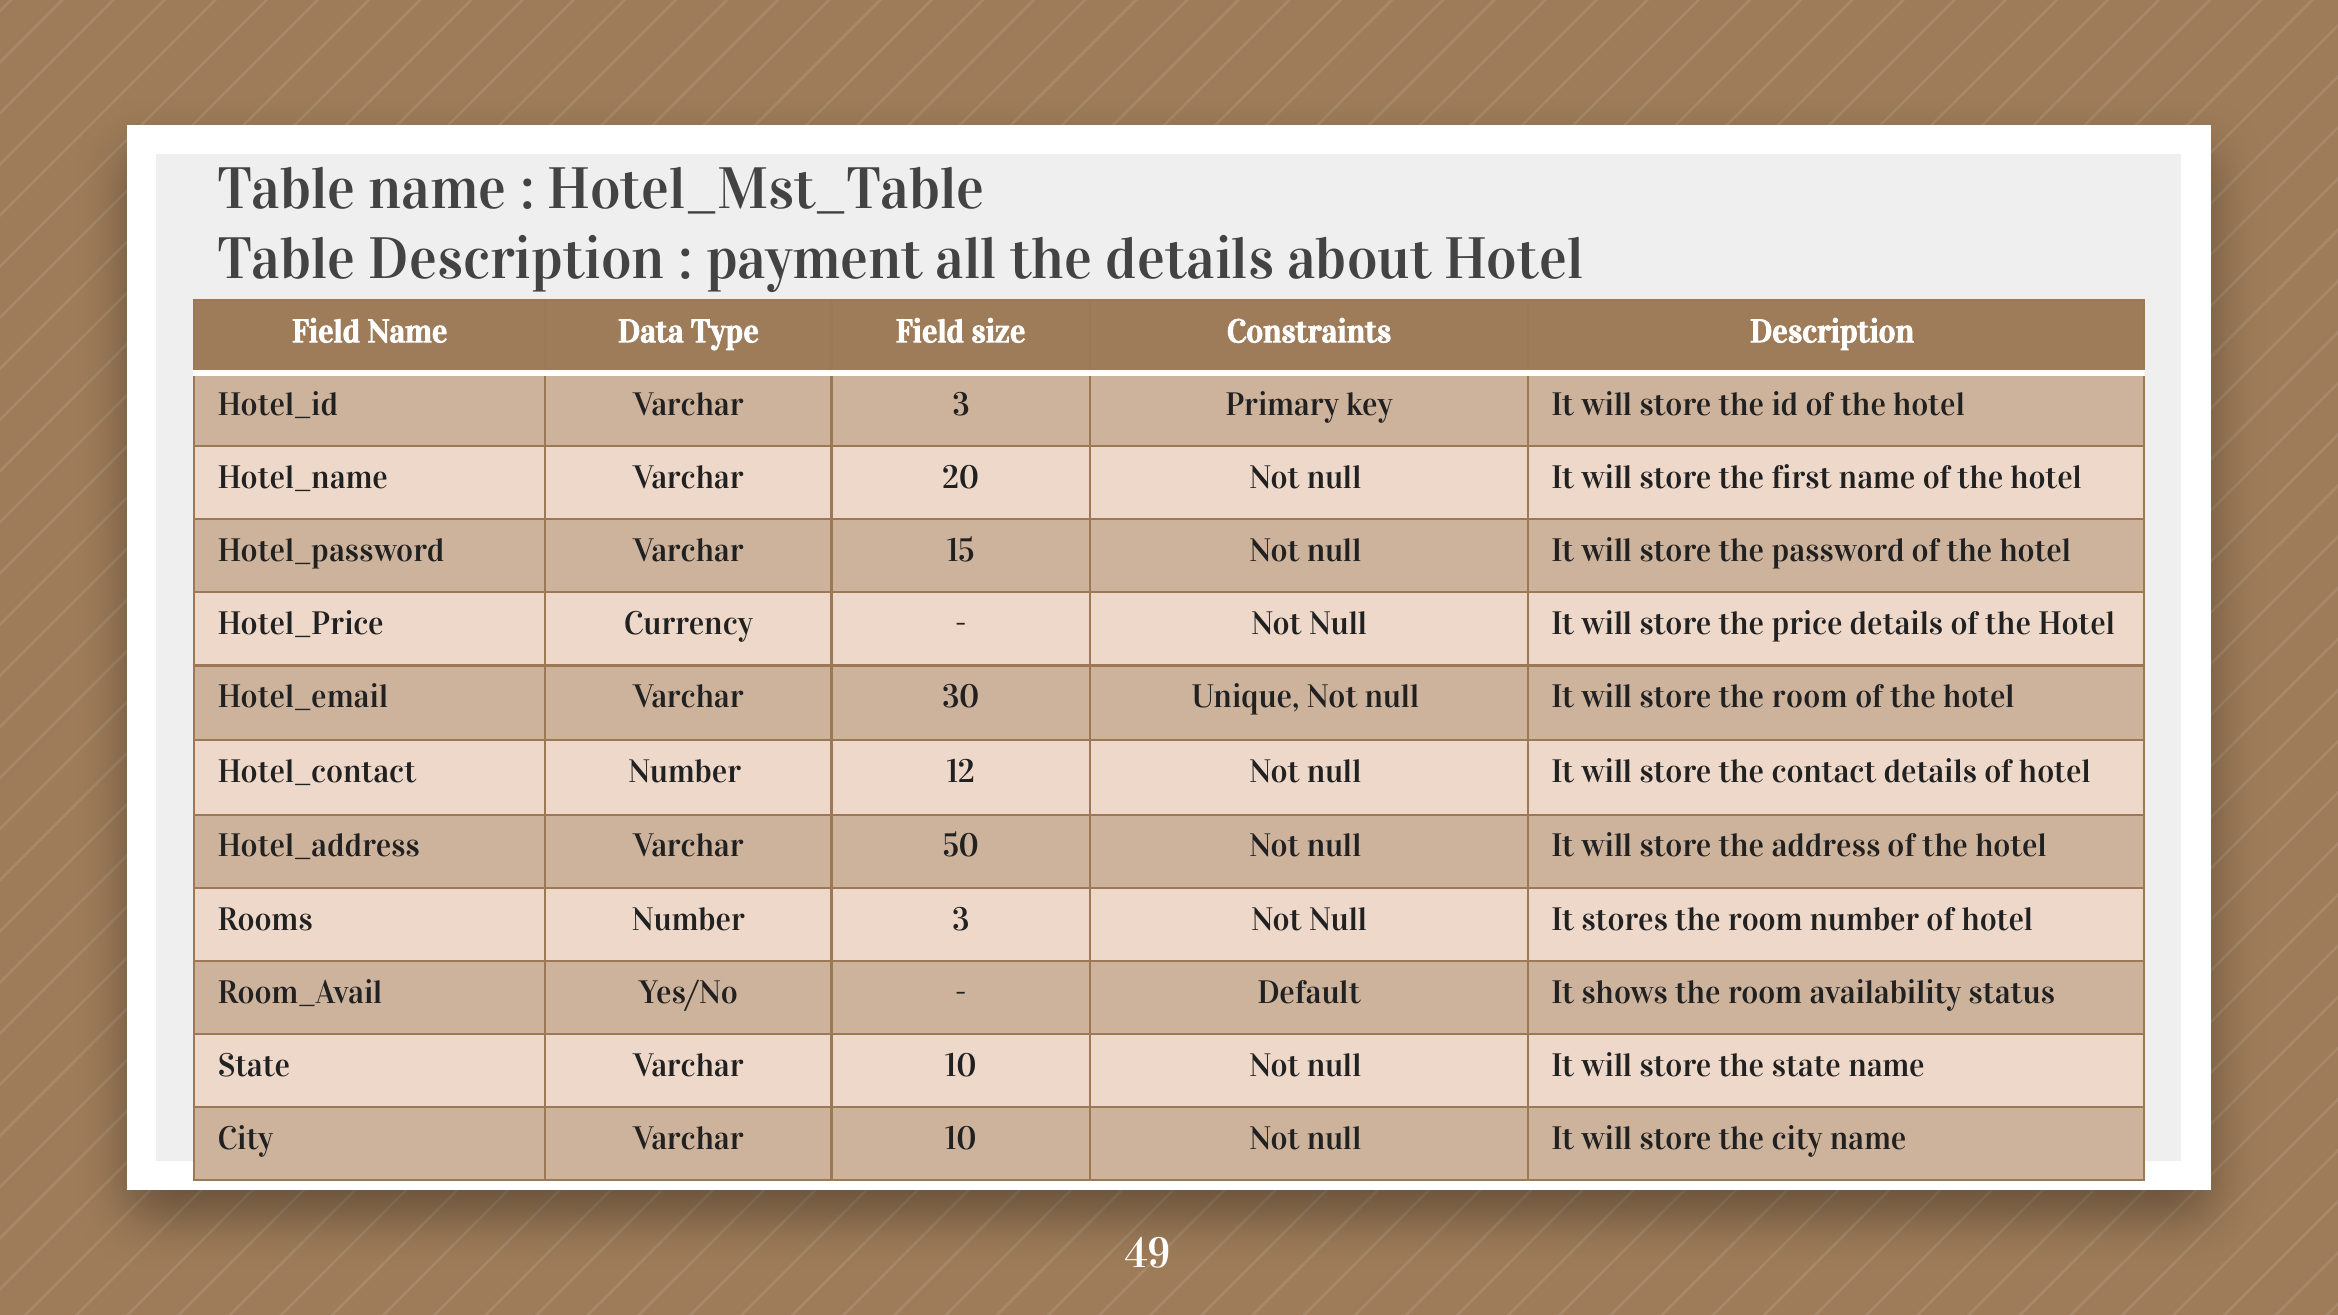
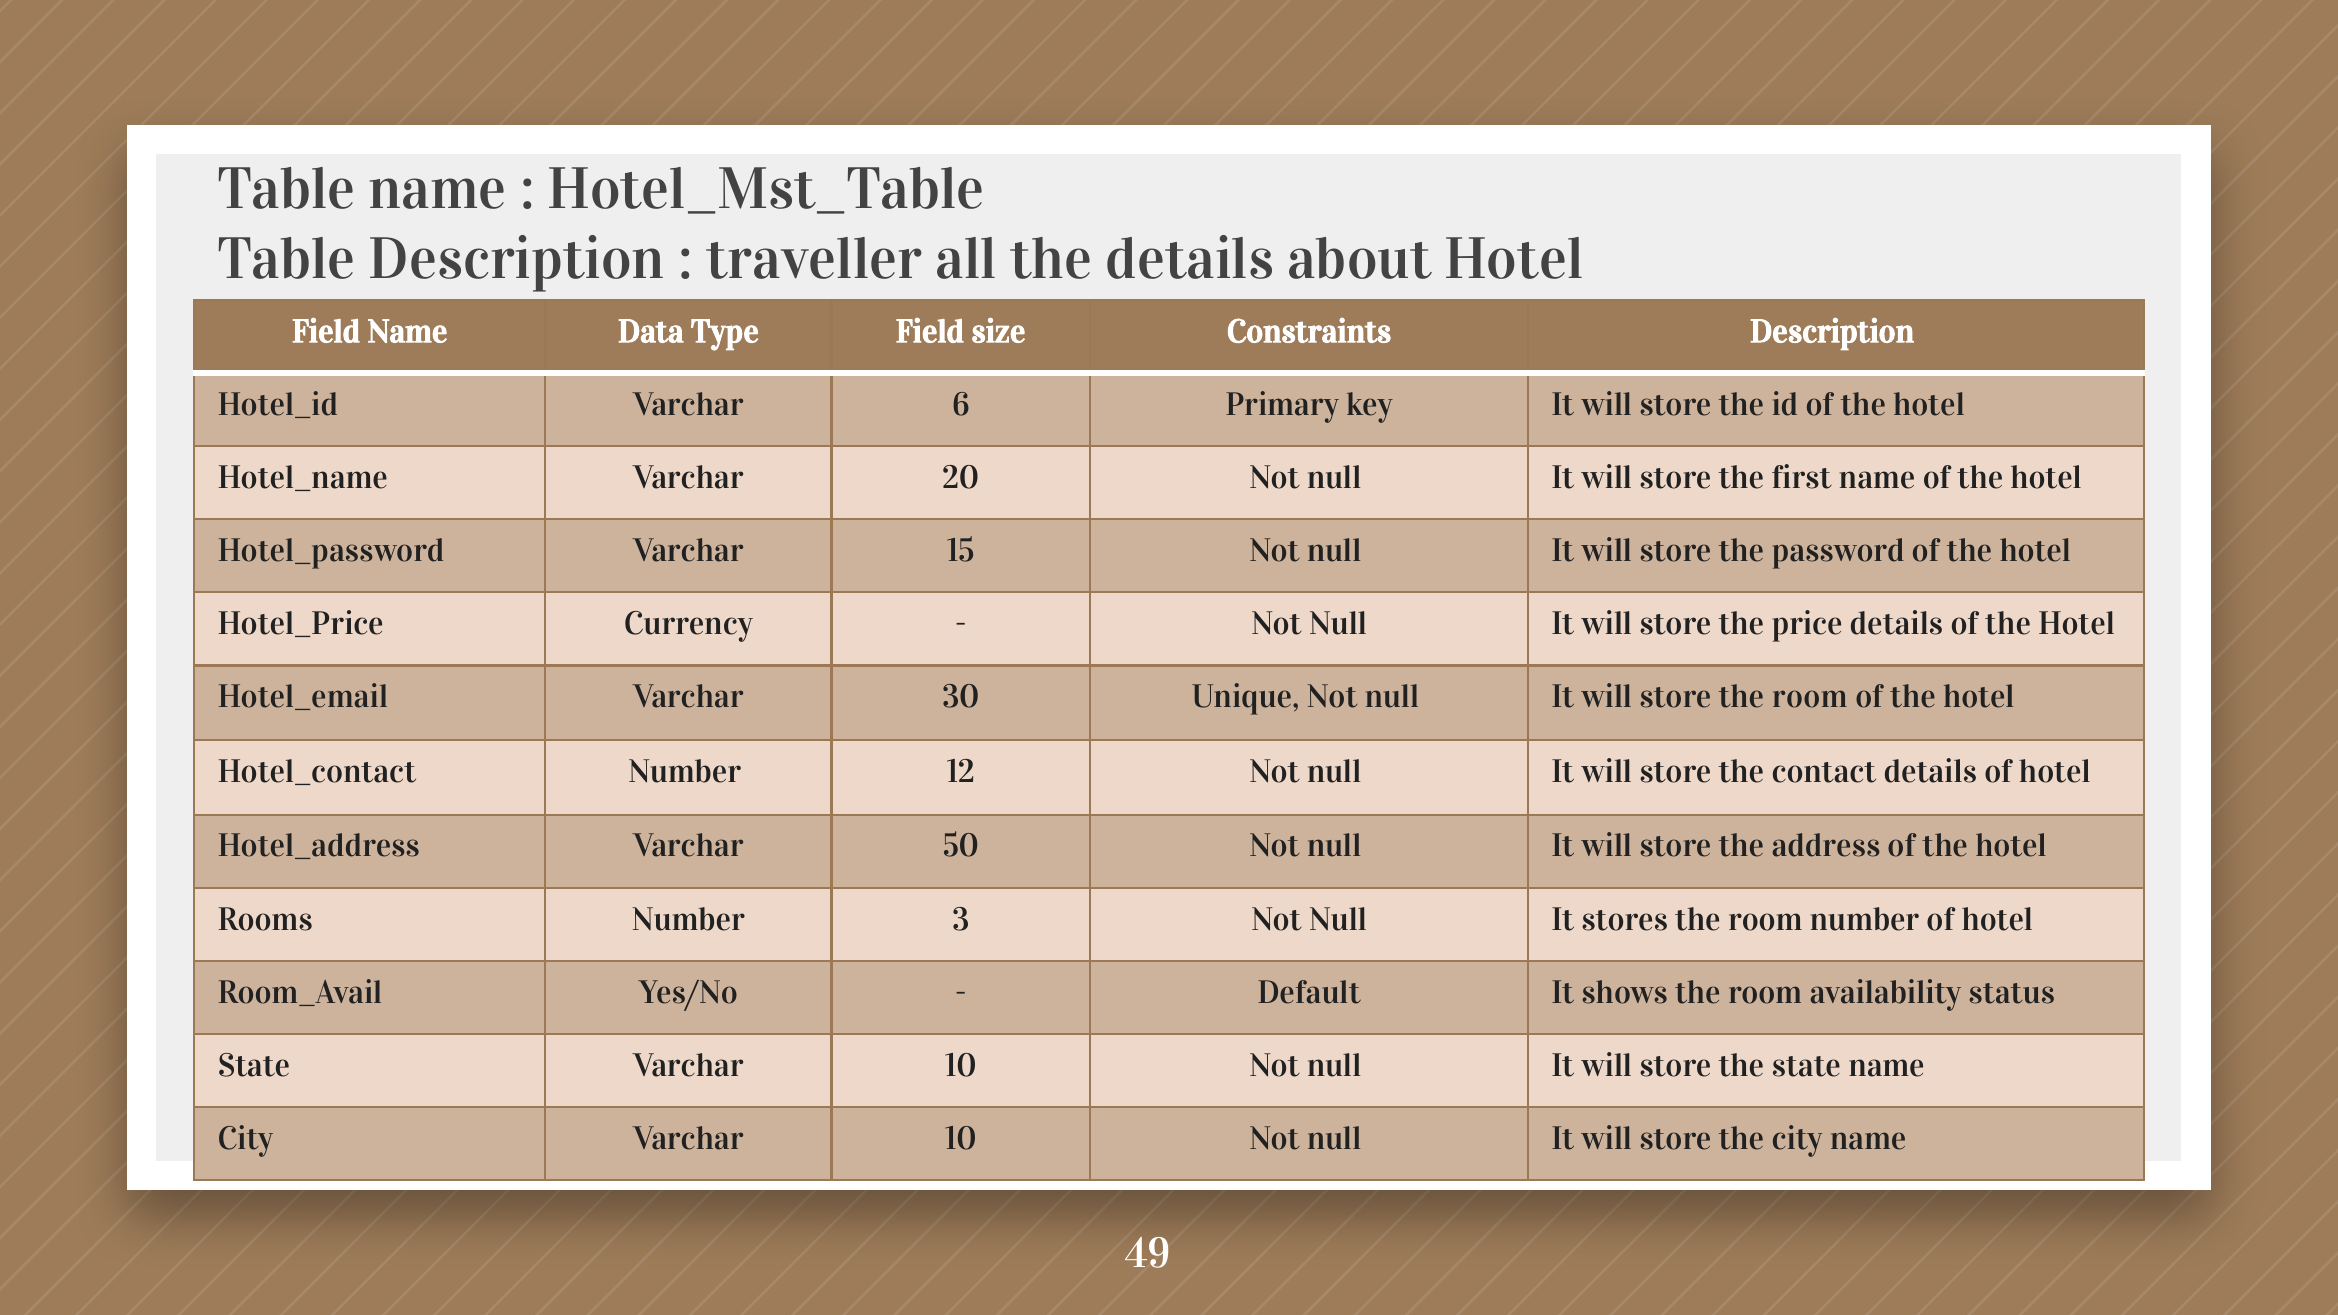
payment: payment -> traveller
Varchar 3: 3 -> 6
